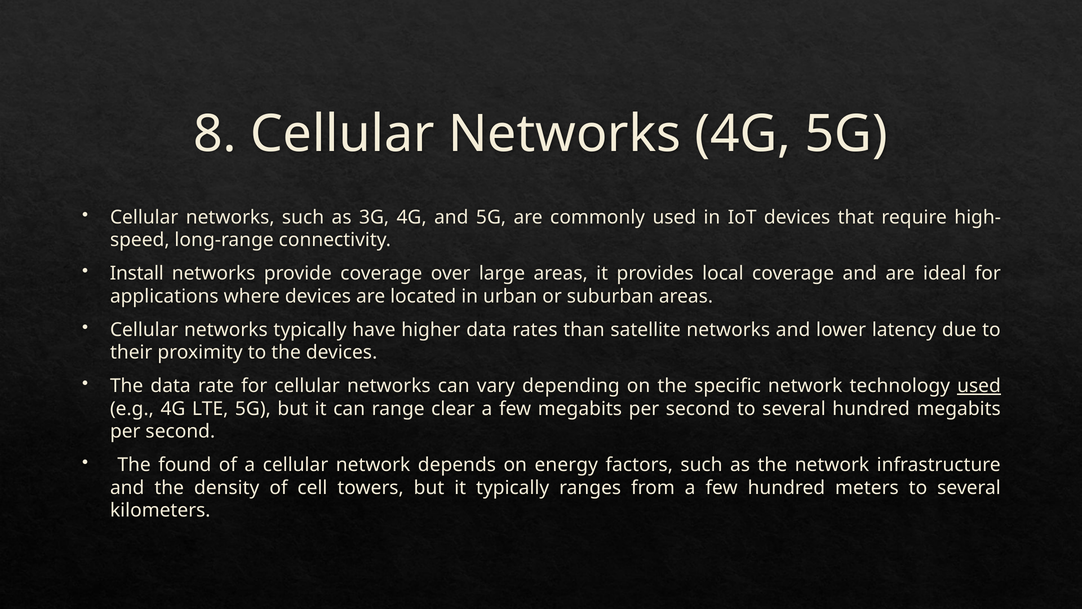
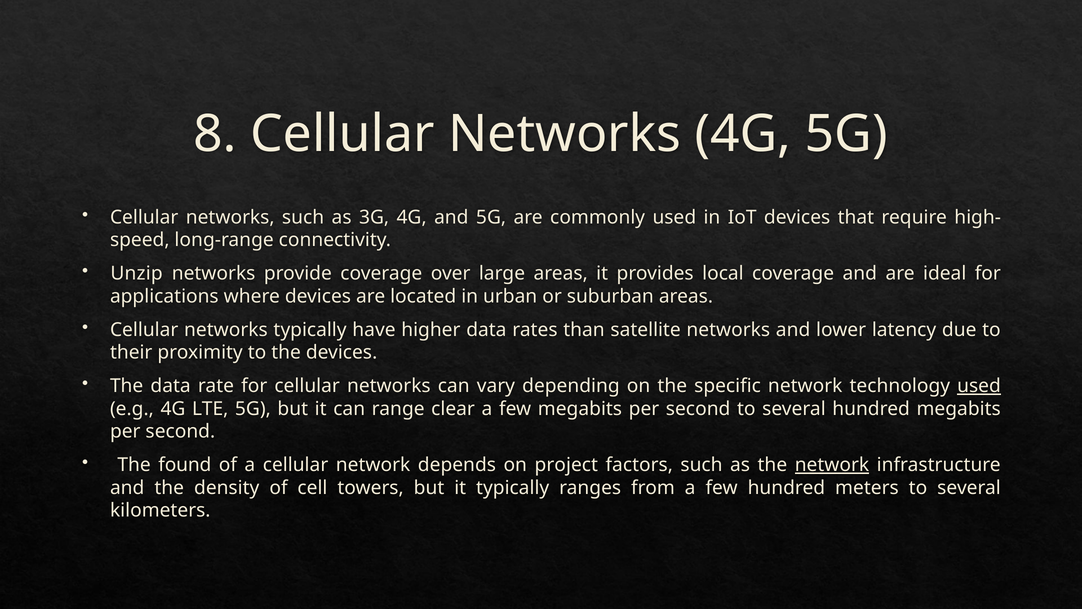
Install: Install -> Unzip
energy: energy -> project
network at (832, 465) underline: none -> present
